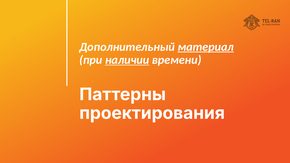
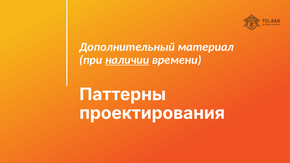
материал underline: present -> none
